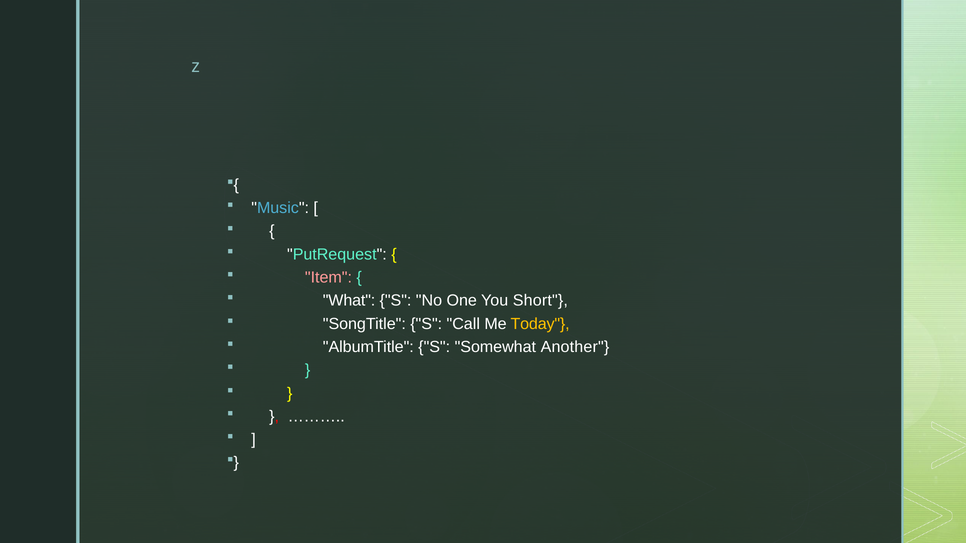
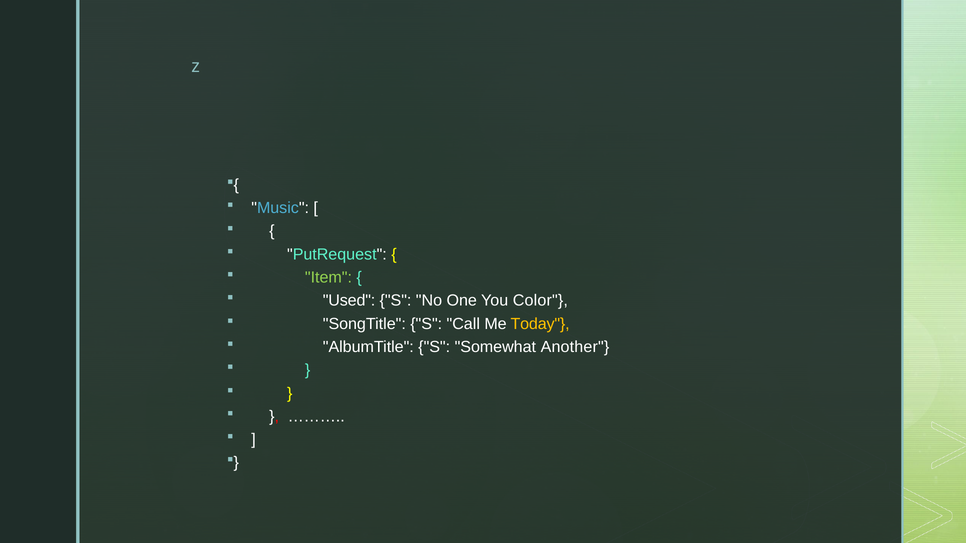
Item colour: pink -> light green
What: What -> Used
Short: Short -> Color
